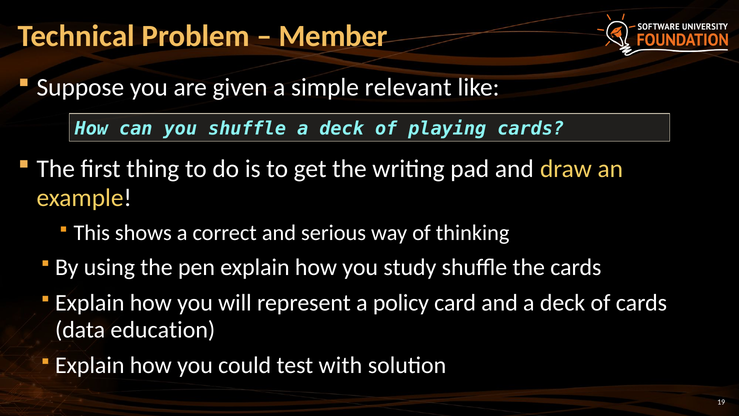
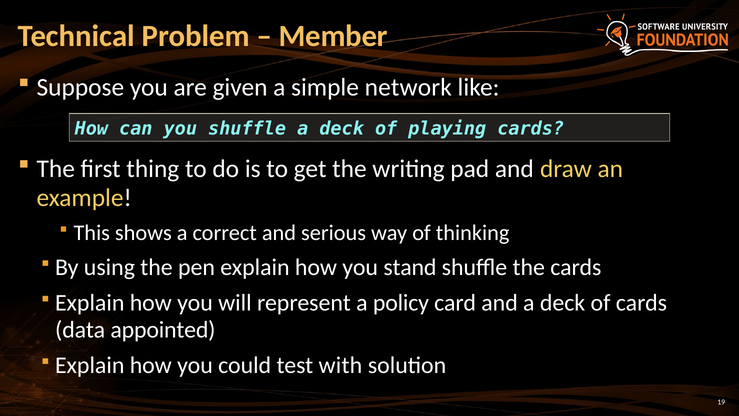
relevant: relevant -> network
study: study -> stand
education: education -> appointed
